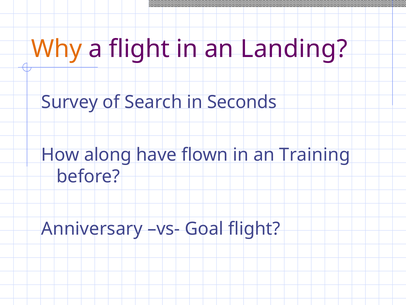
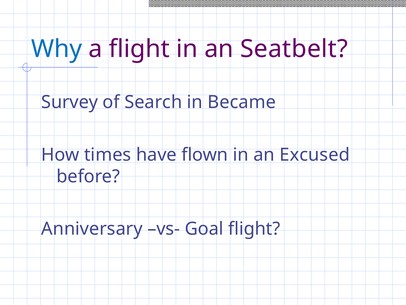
Why colour: orange -> blue
Landing: Landing -> Seatbelt
Seconds: Seconds -> Became
along: along -> times
Training: Training -> Excused
